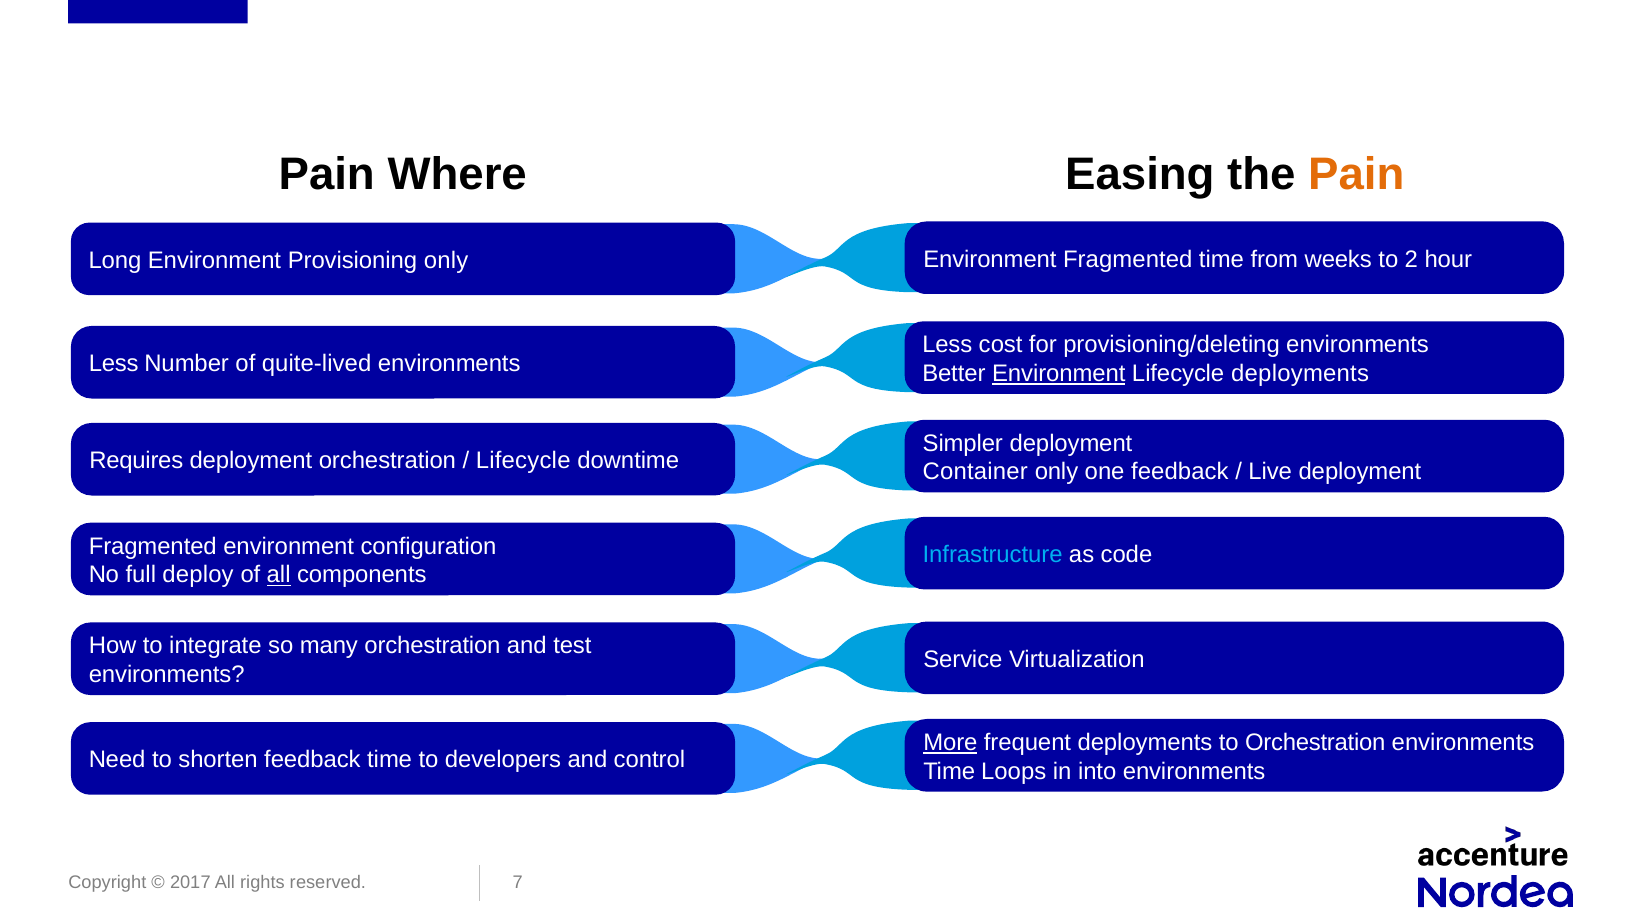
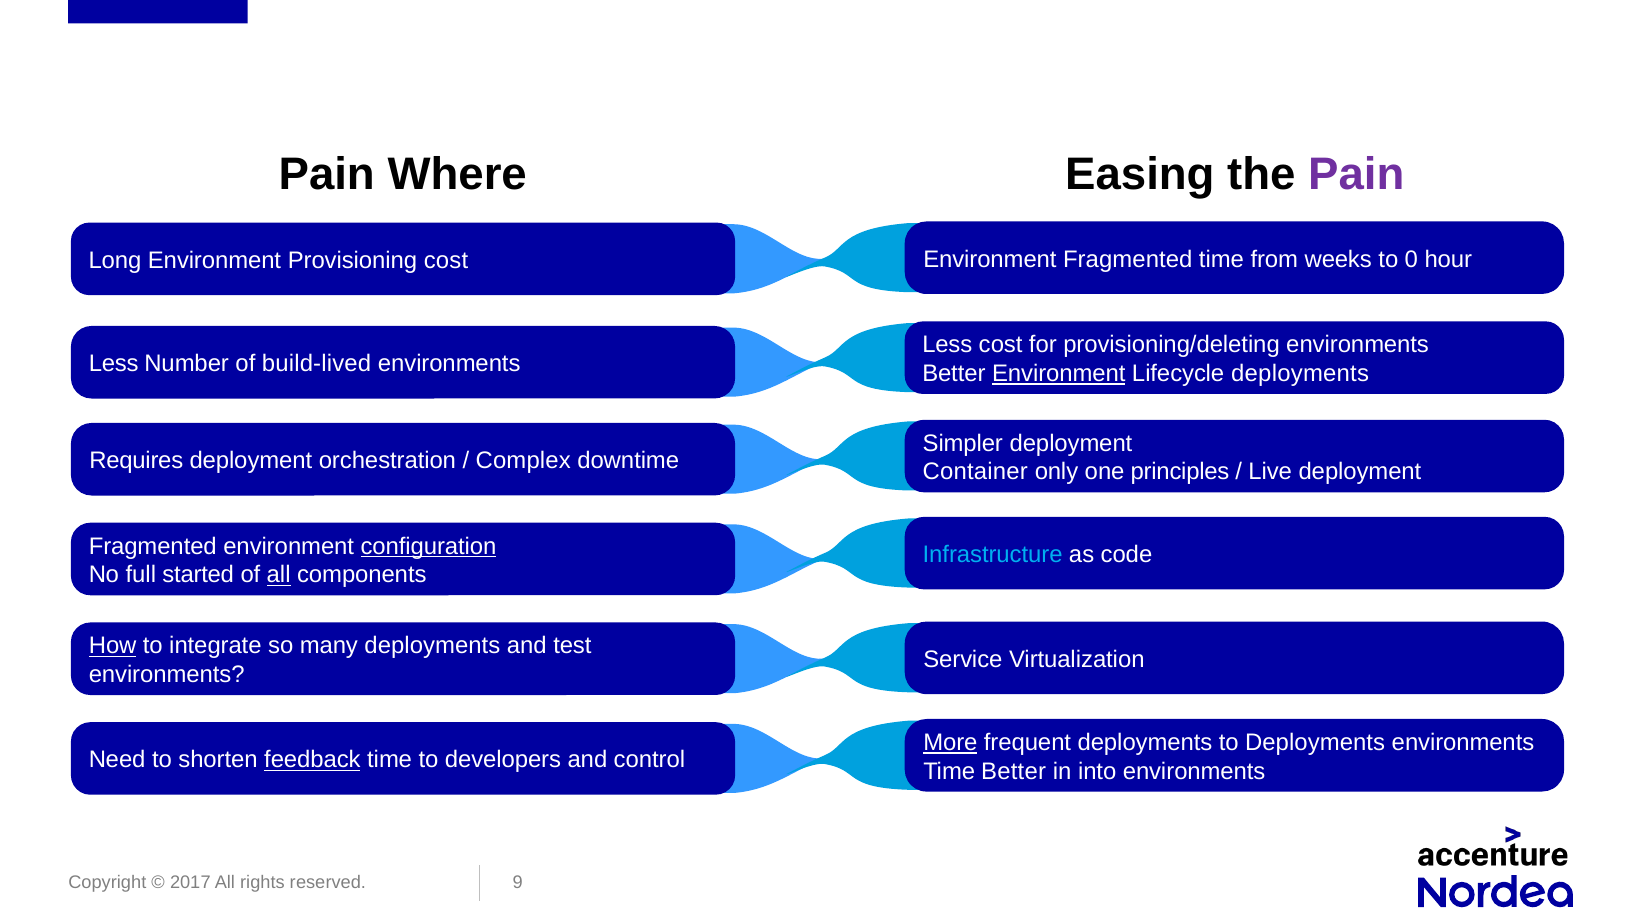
Pain at (1356, 175) colour: orange -> purple
Provisioning only: only -> cost
2: 2 -> 0
quite-lived: quite-lived -> build-lived
Lifecycle at (523, 461): Lifecycle -> Complex
one feedback: feedback -> principles
configuration underline: none -> present
deploy: deploy -> started
How underline: none -> present
many orchestration: orchestration -> deployments
to Orchestration: Orchestration -> Deployments
feedback at (312, 761) underline: none -> present
Time Loops: Loops -> Better
7: 7 -> 9
